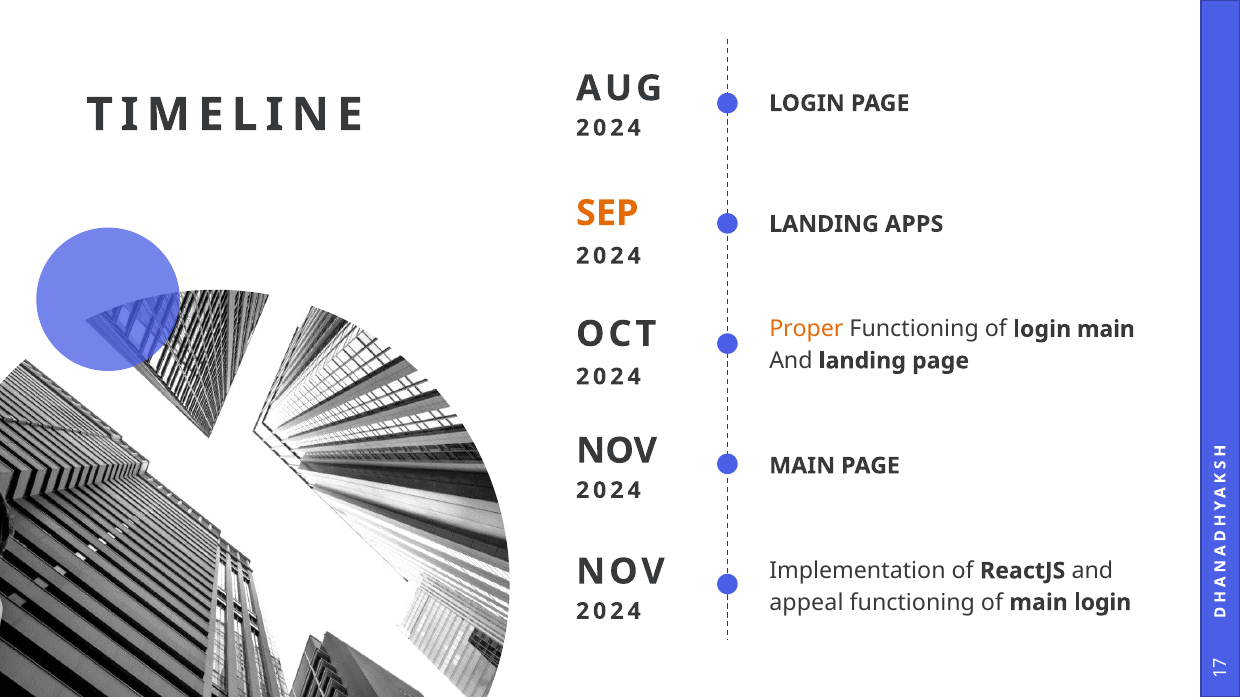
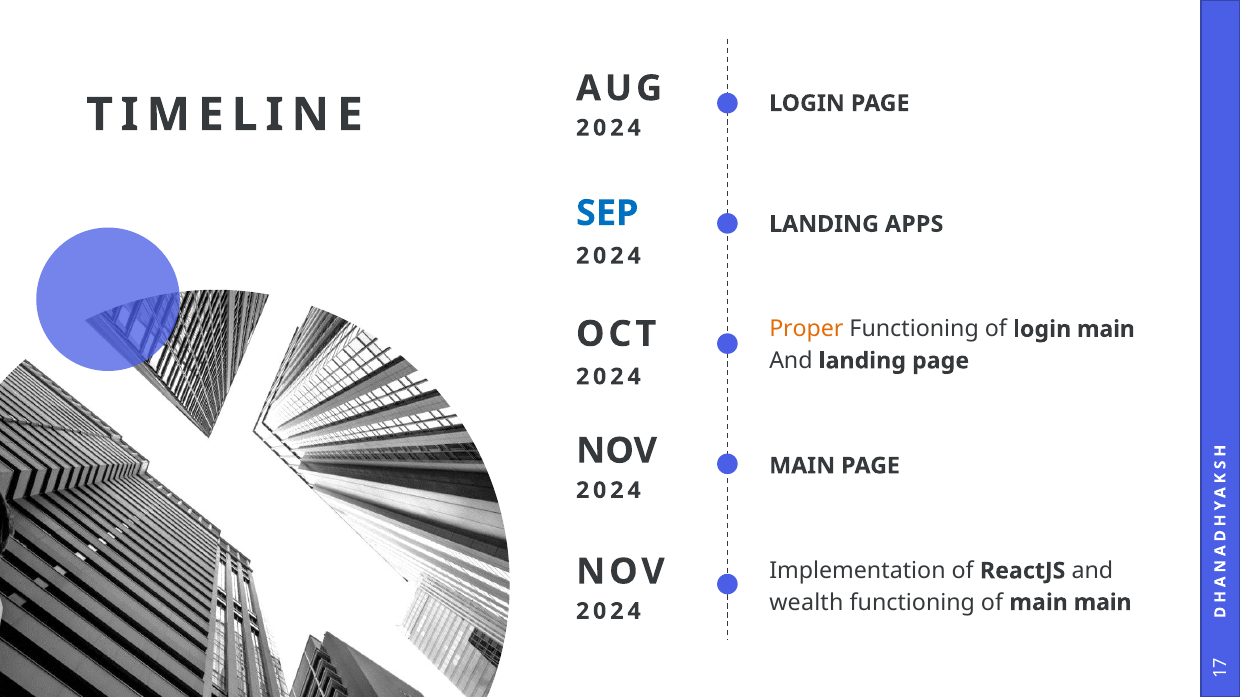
SEP colour: orange -> blue
appeal: appeal -> wealth
main login: login -> main
